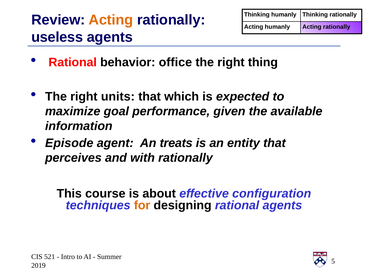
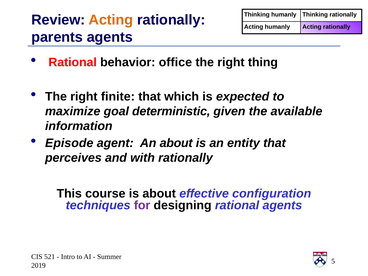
useless: useless -> parents
units: units -> finite
performance: performance -> deterministic
An treats: treats -> about
for colour: orange -> purple
